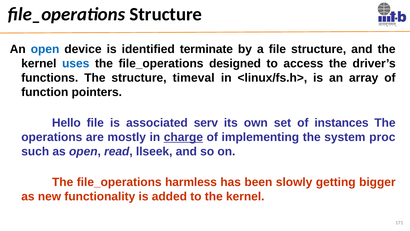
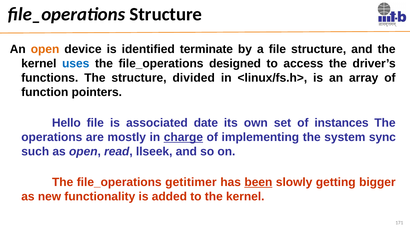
open at (45, 49) colour: blue -> orange
timeval: timeval -> divided
serv: serv -> date
proc: proc -> sync
harmless: harmless -> getitimer
been underline: none -> present
